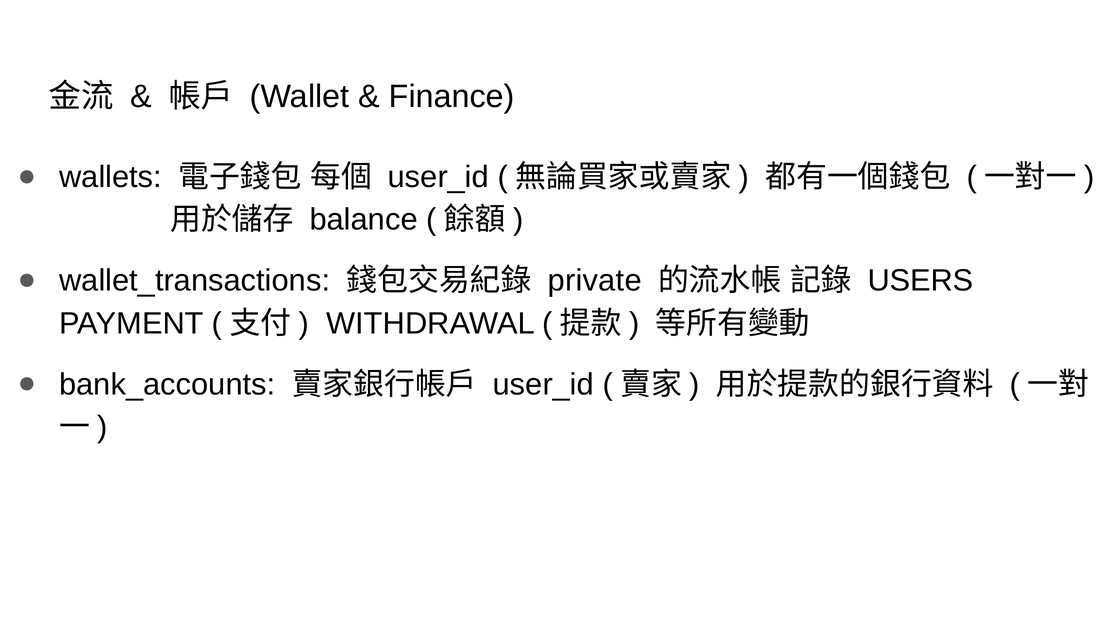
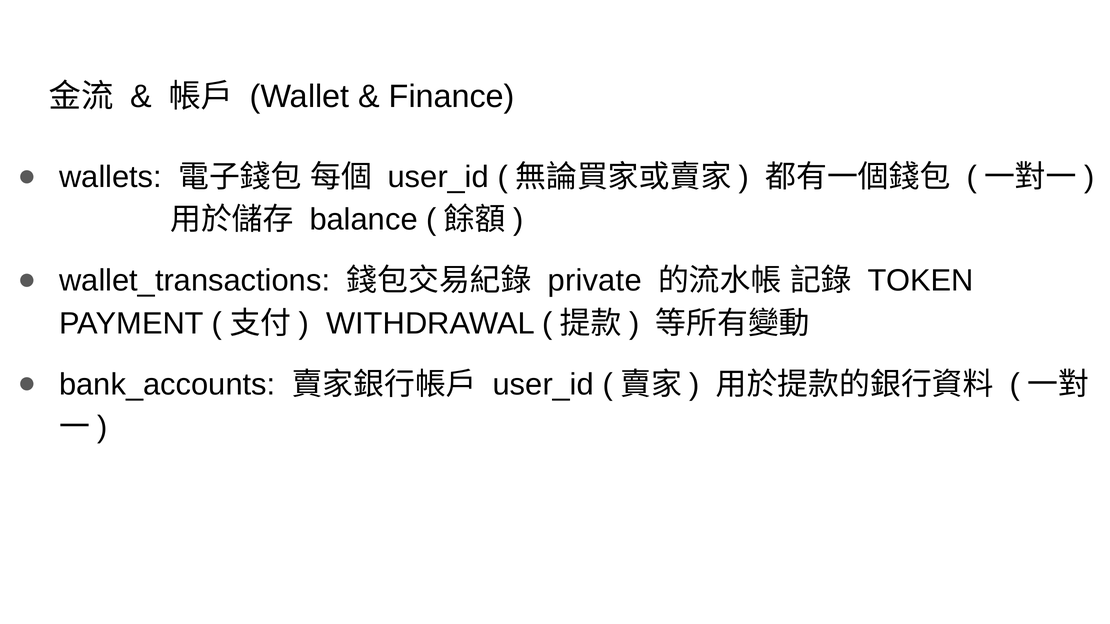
USERS: USERS -> TOKEN
